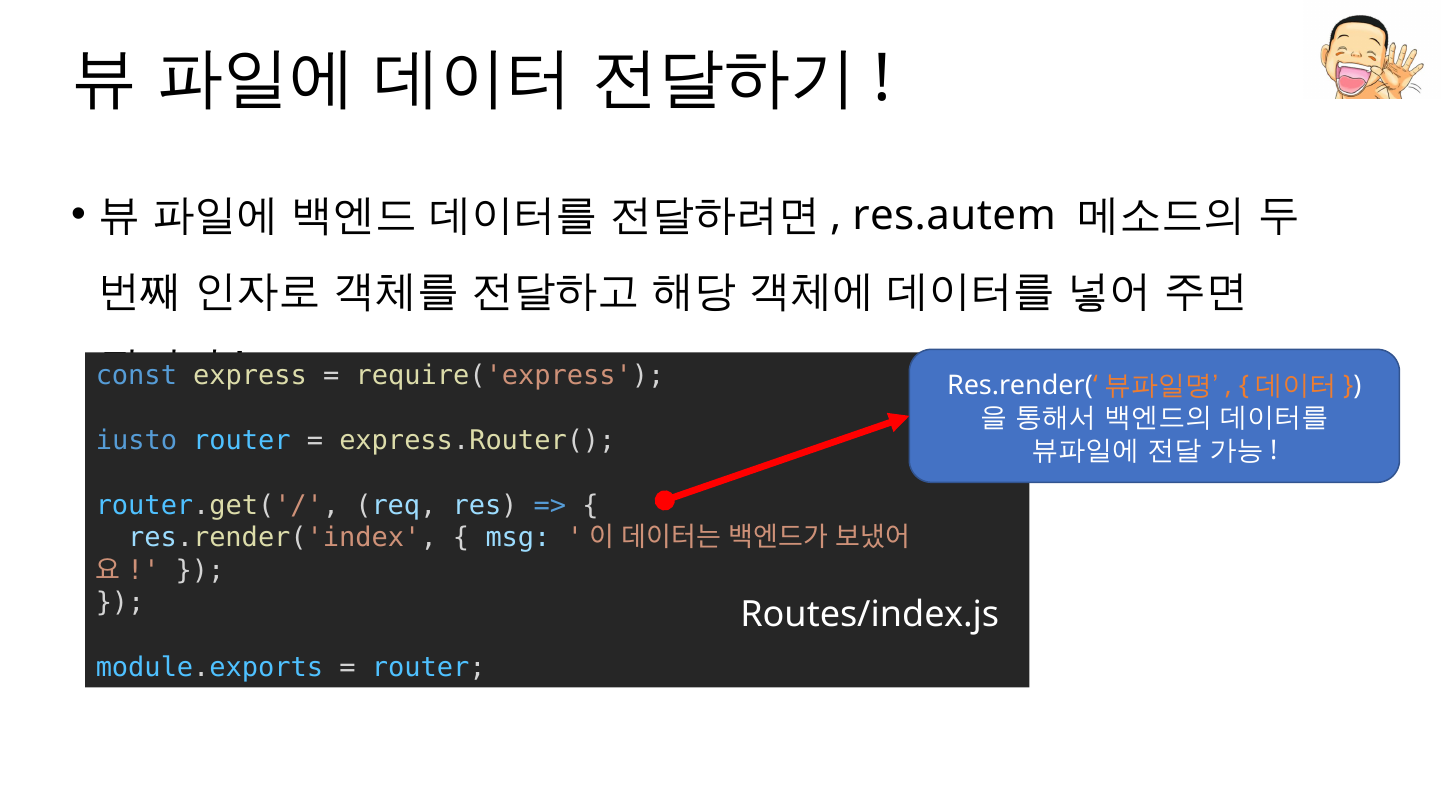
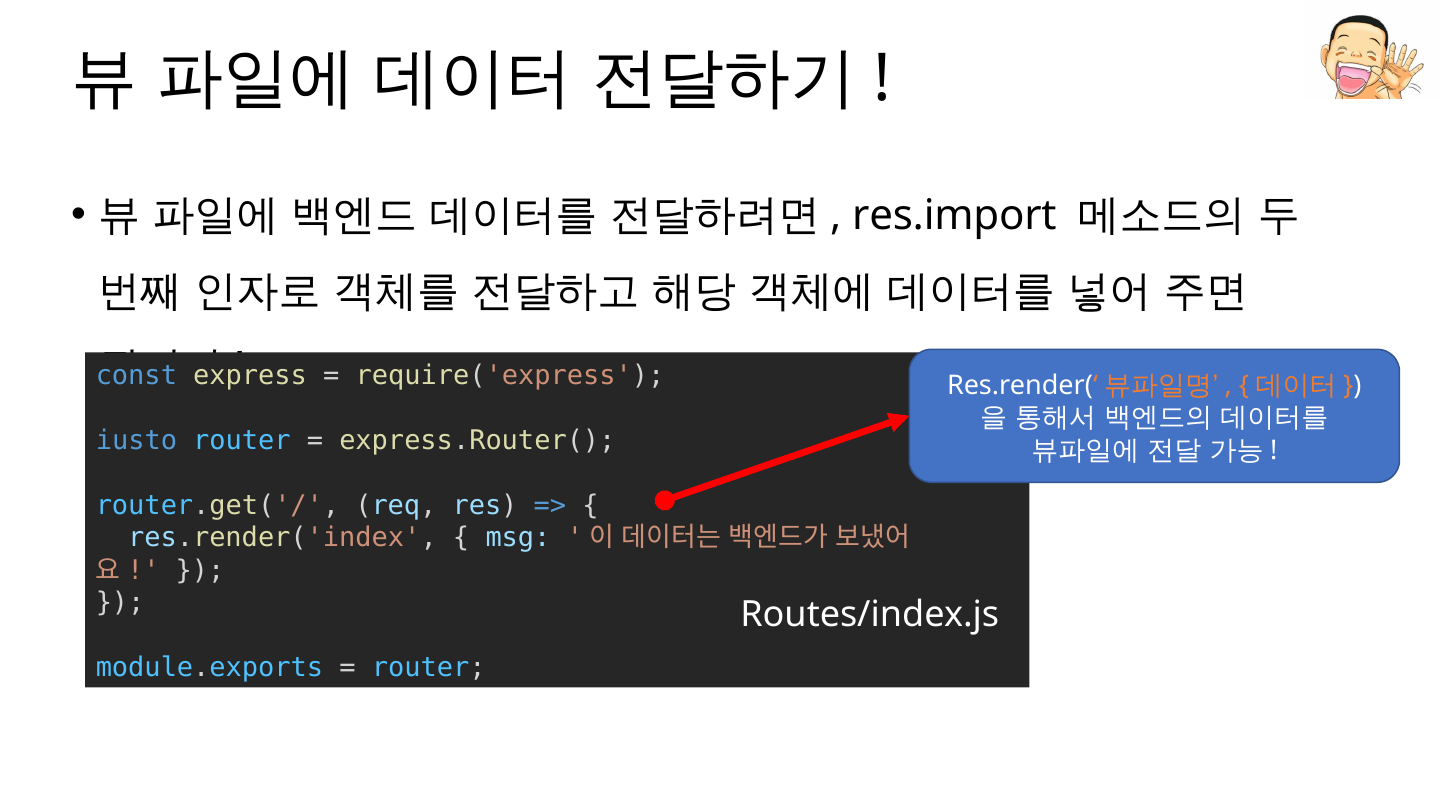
res.autem: res.autem -> res.import
